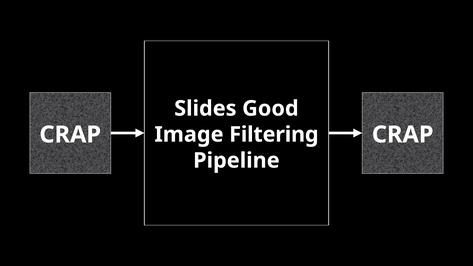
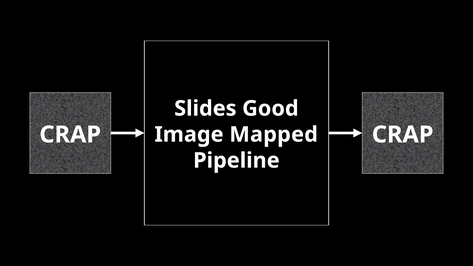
Filtering: Filtering -> Mapped
